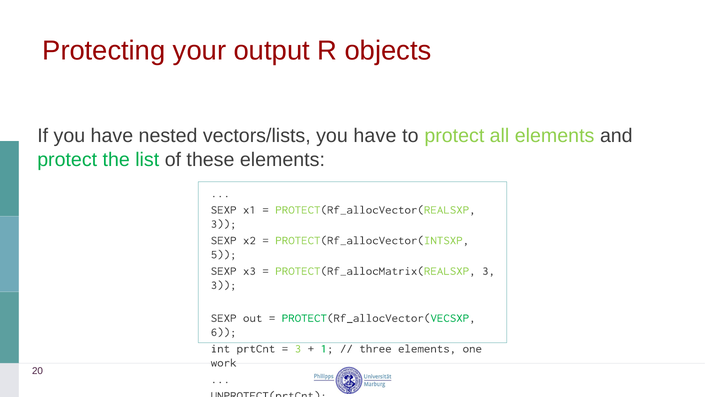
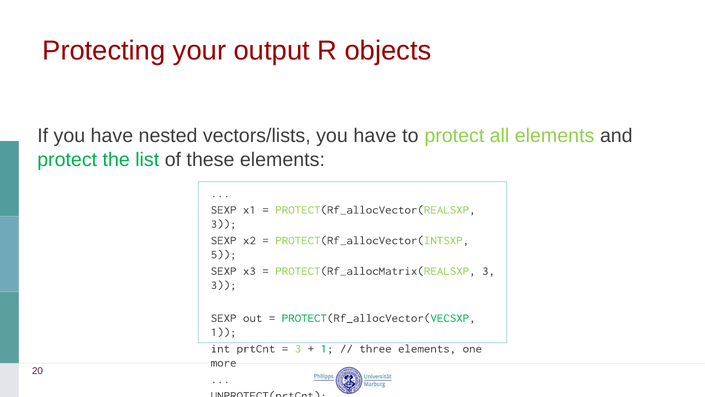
6 at (224, 332): 6 -> 1
work: work -> more
